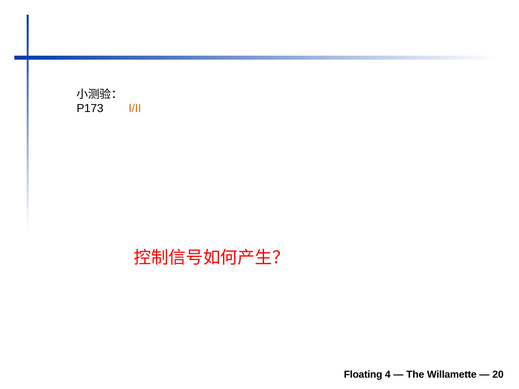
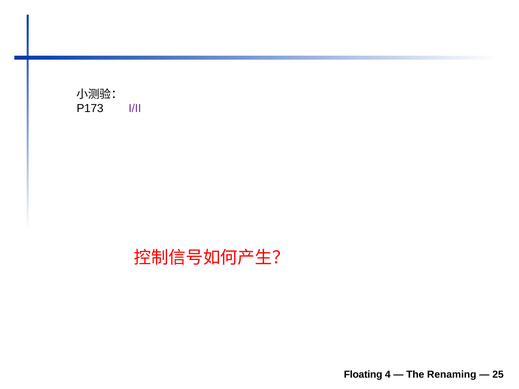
I/II colour: orange -> purple
Willamette: Willamette -> Renaming
20: 20 -> 25
